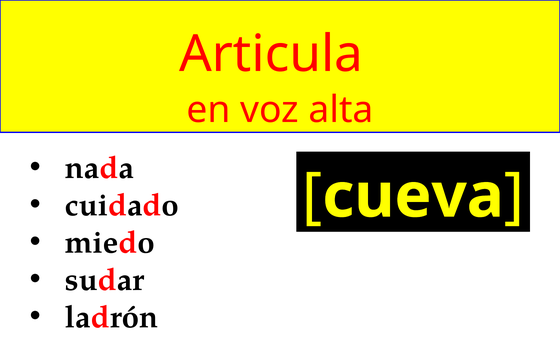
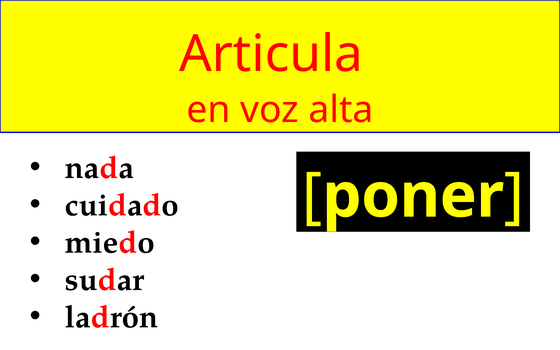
cueva: cueva -> poner
